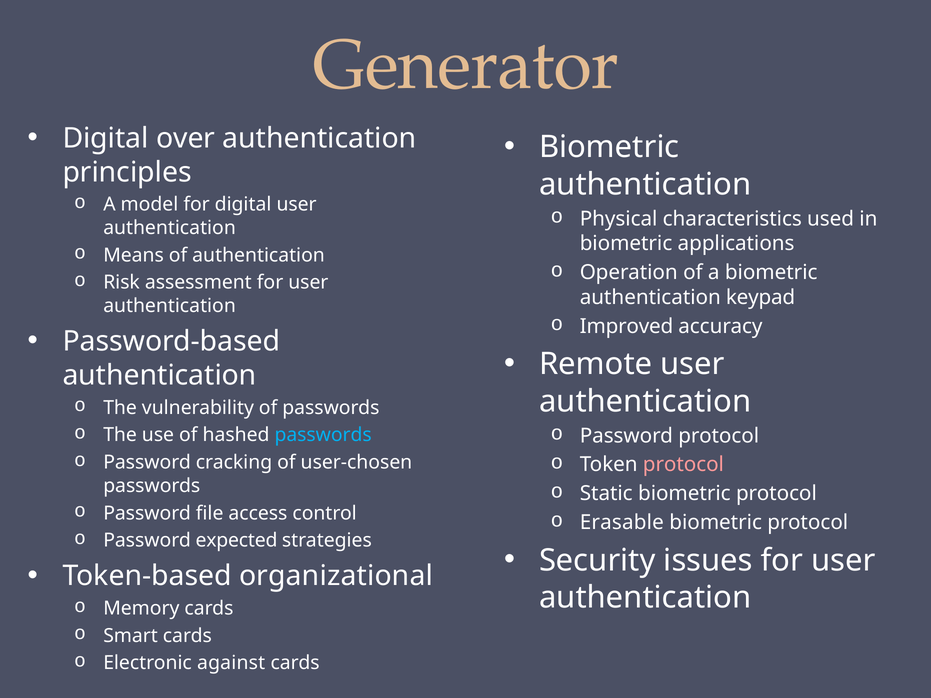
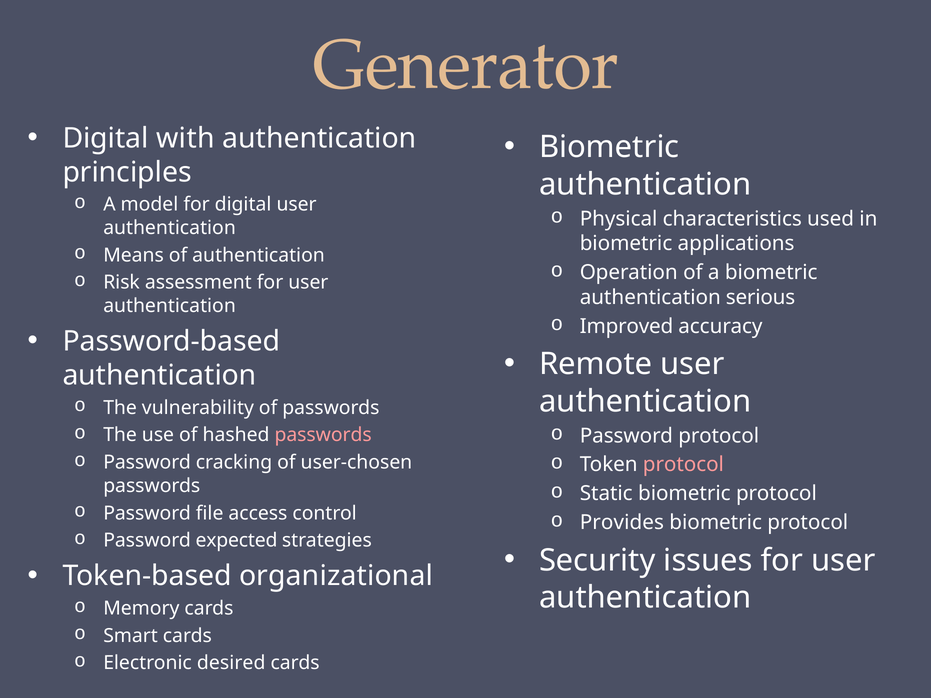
over: over -> with
keypad: keypad -> serious
passwords at (323, 435) colour: light blue -> pink
Erasable: Erasable -> Provides
against: against -> desired
